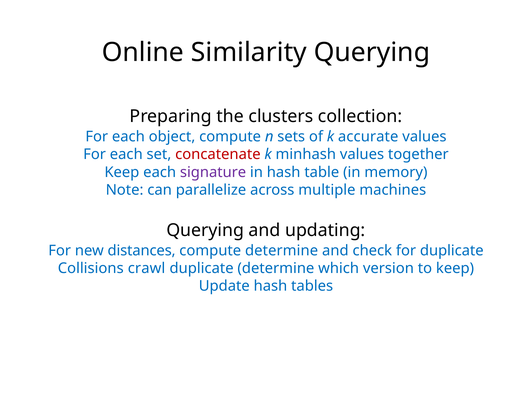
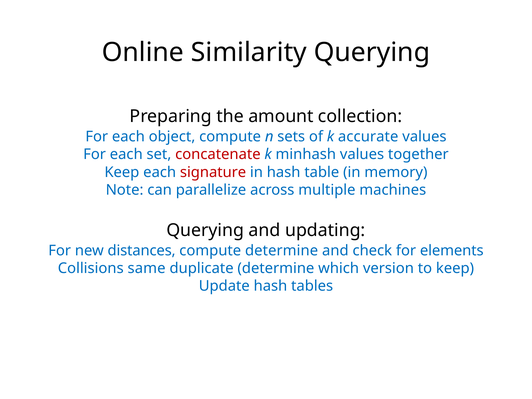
clusters: clusters -> amount
signature colour: purple -> red
for duplicate: duplicate -> elements
crawl: crawl -> same
